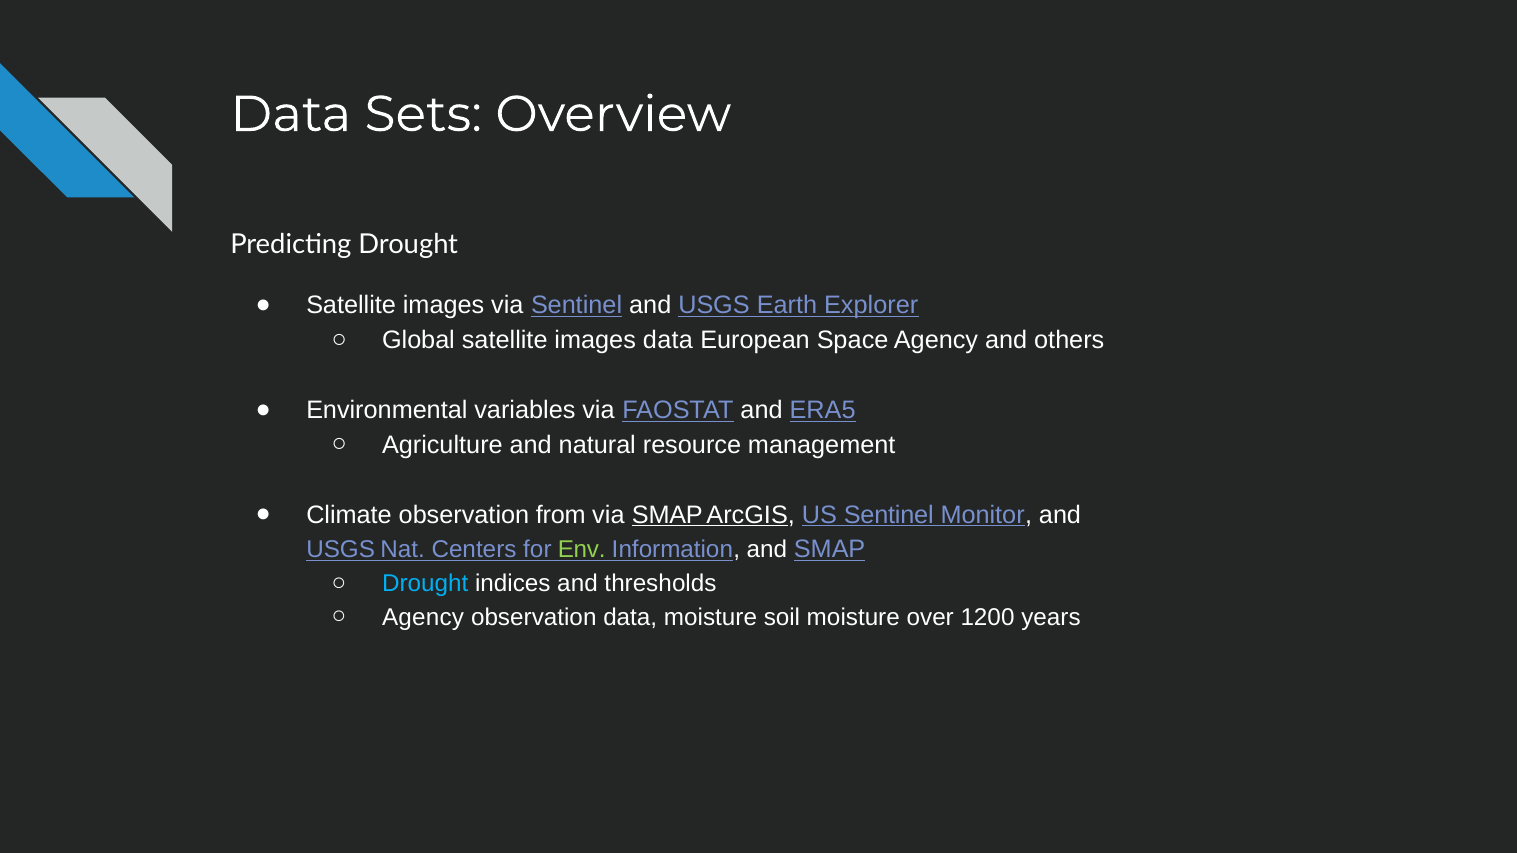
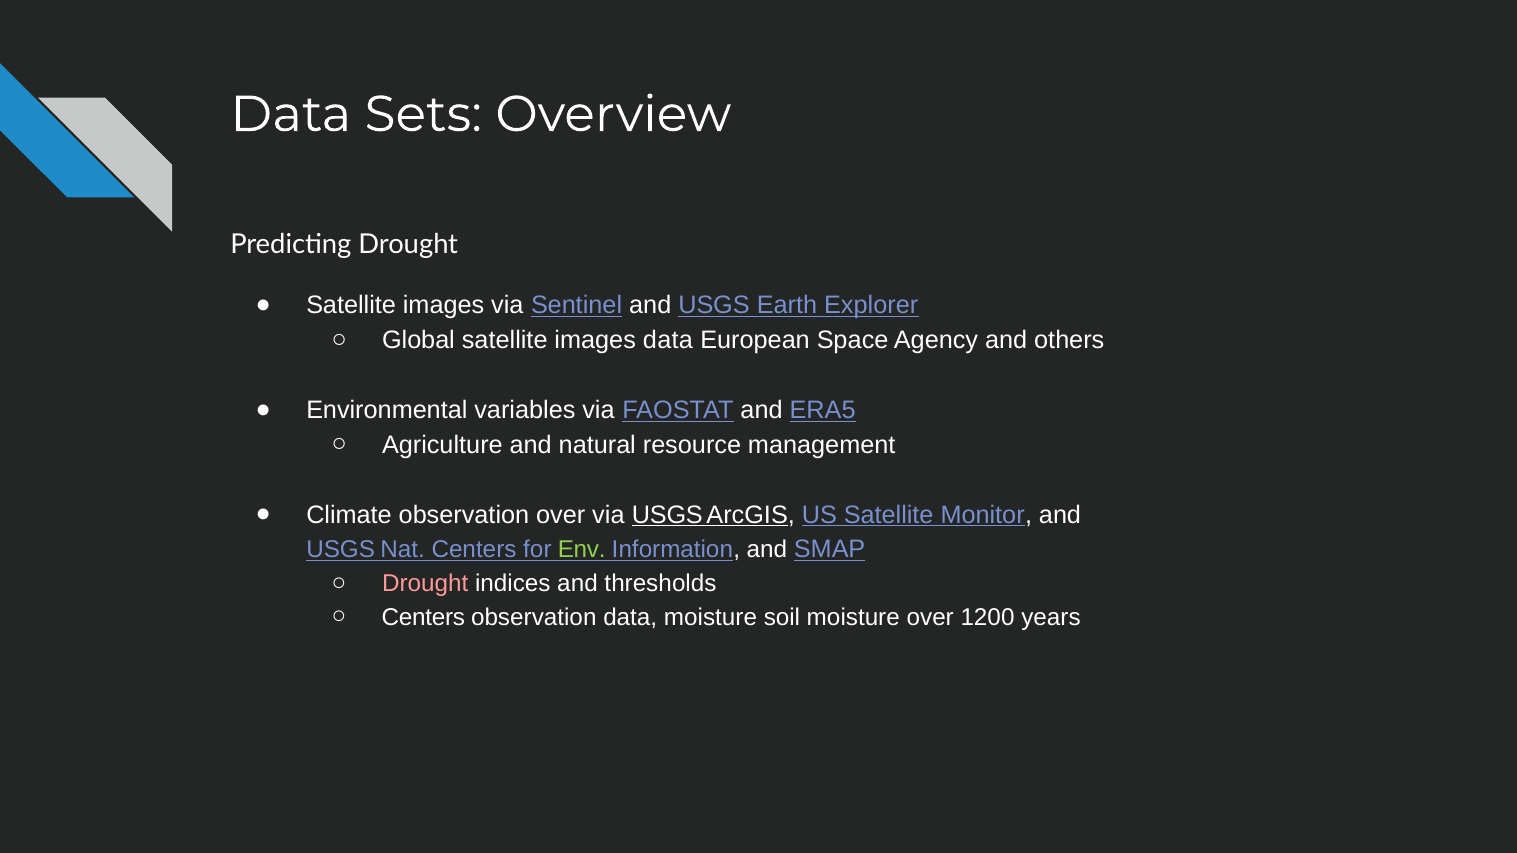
observation from: from -> over
via SMAP: SMAP -> USGS
US Sentinel: Sentinel -> Satellite
Drought at (425, 584) colour: light blue -> pink
Agency at (423, 617): Agency -> Centers
